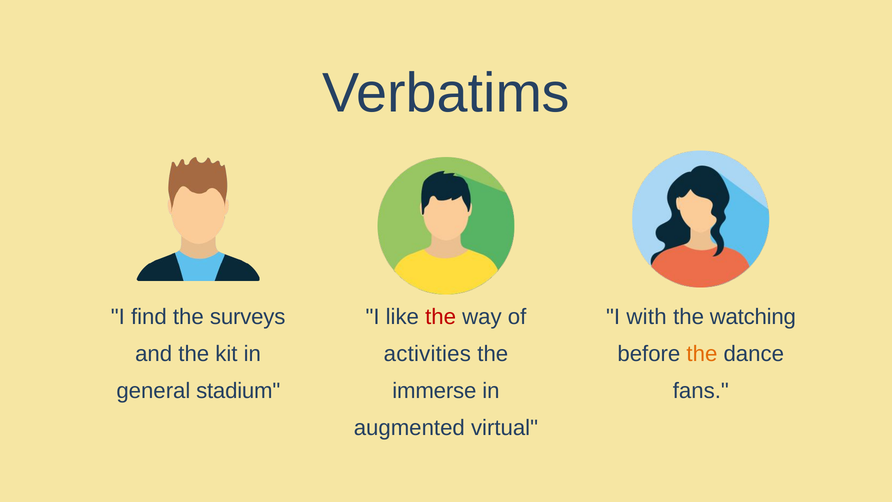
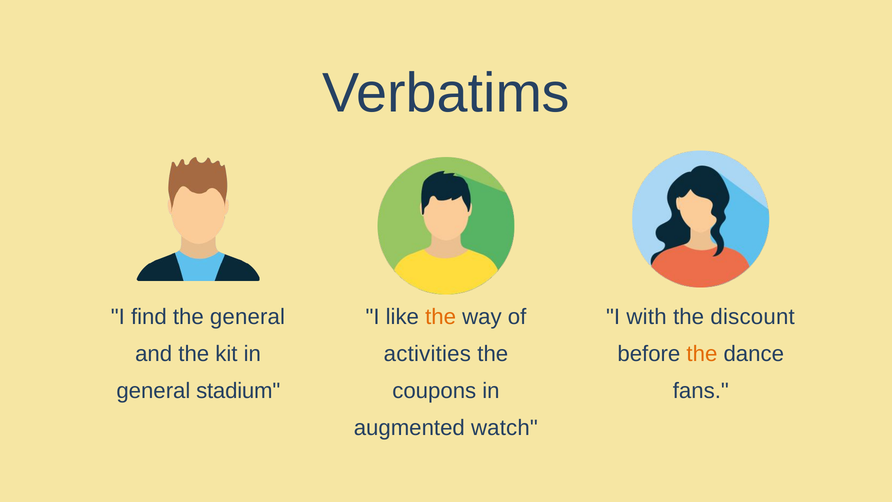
the surveys: surveys -> general
the at (441, 317) colour: red -> orange
watching: watching -> discount
immerse: immerse -> coupons
virtual: virtual -> watch
